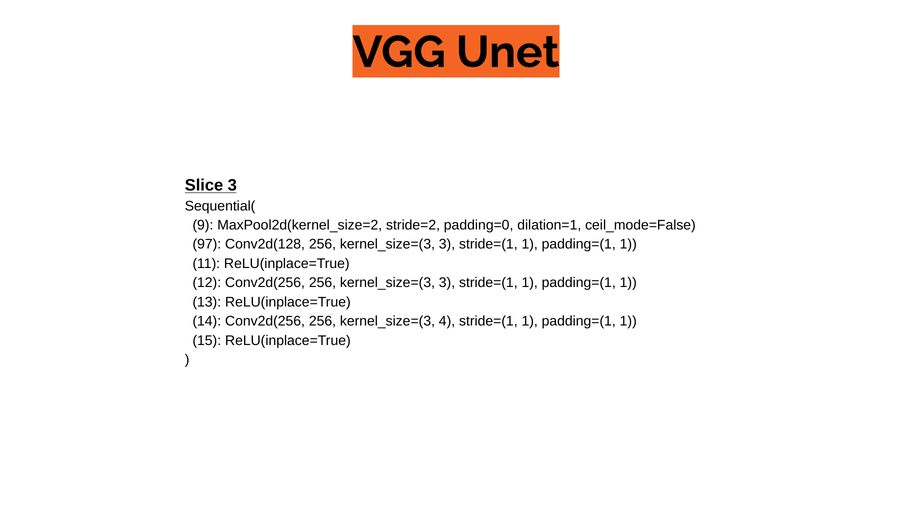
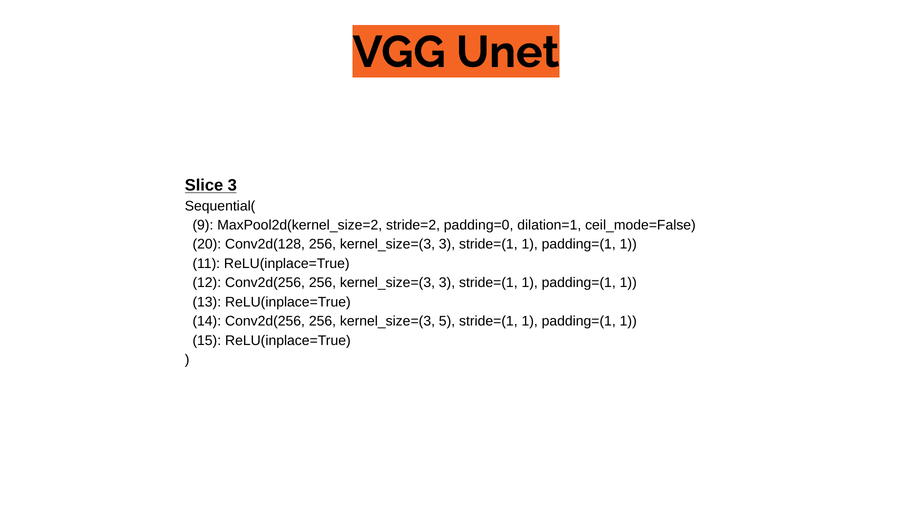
97: 97 -> 20
4: 4 -> 5
